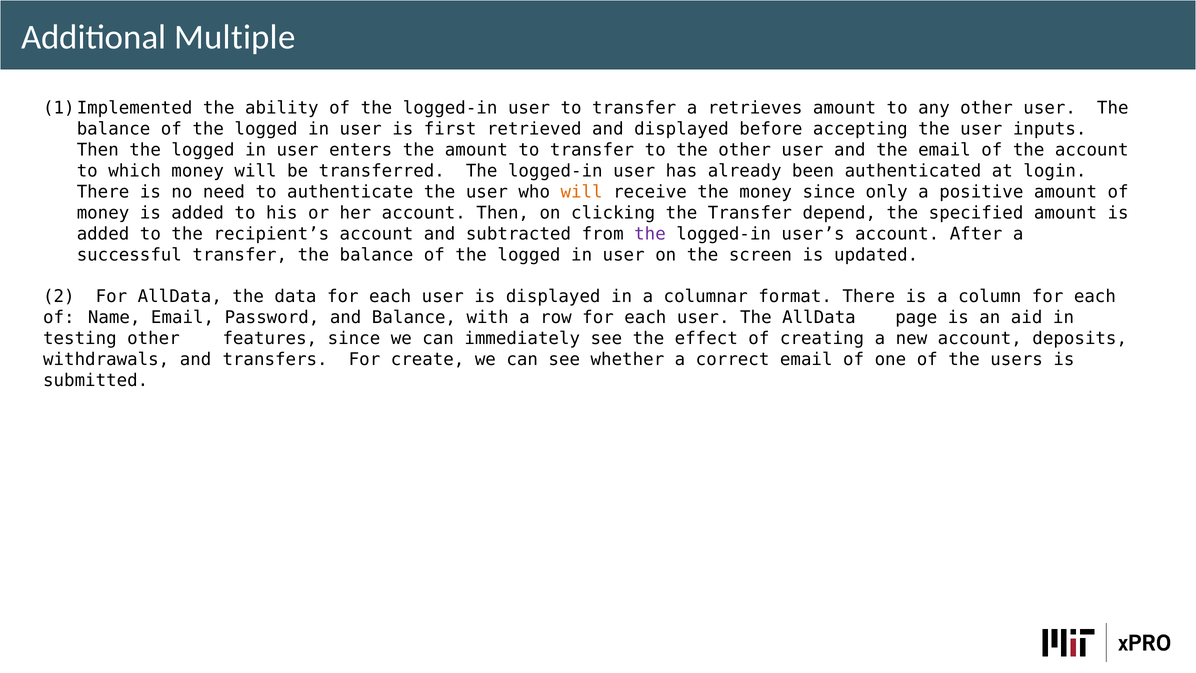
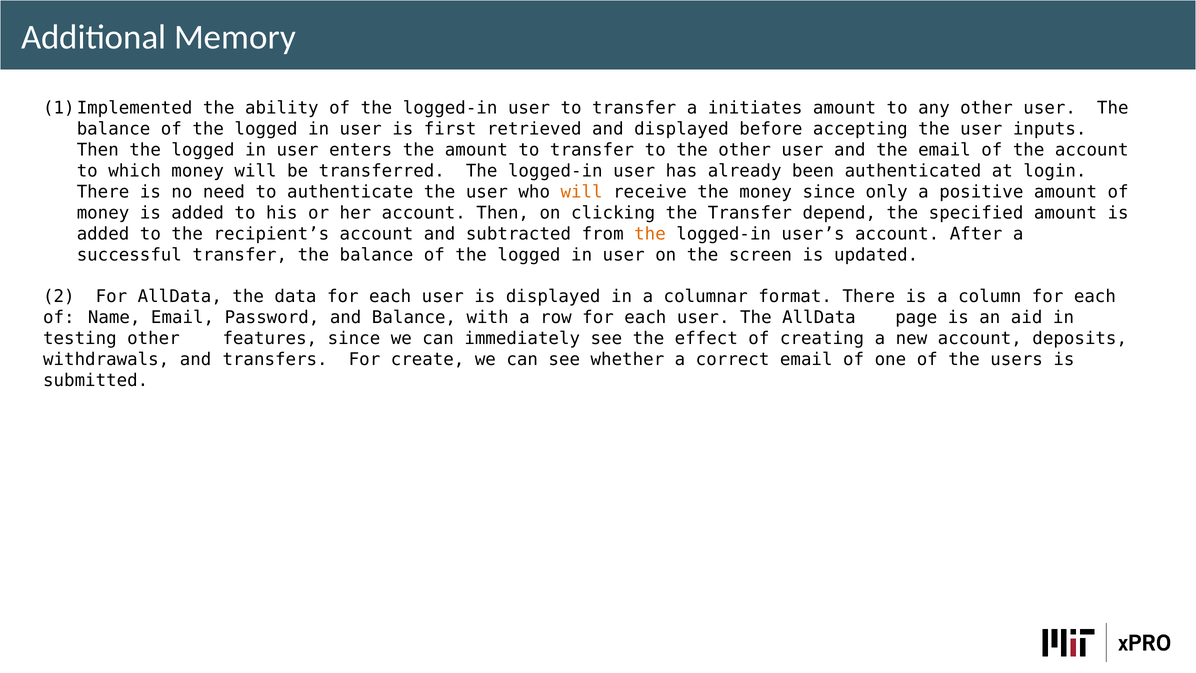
Multiple: Multiple -> Memory
retrieves: retrieves -> initiates
the at (650, 234) colour: purple -> orange
